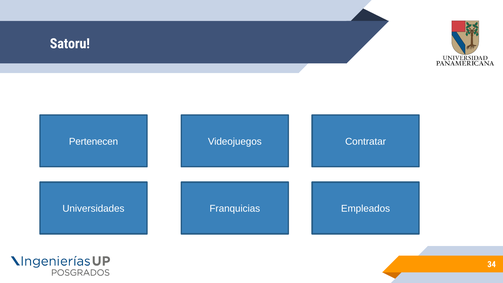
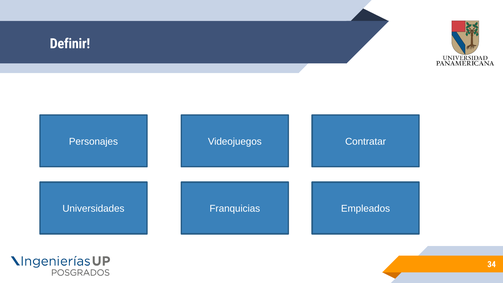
Satoru: Satoru -> Definir
Pertenecen: Pertenecen -> Personajes
